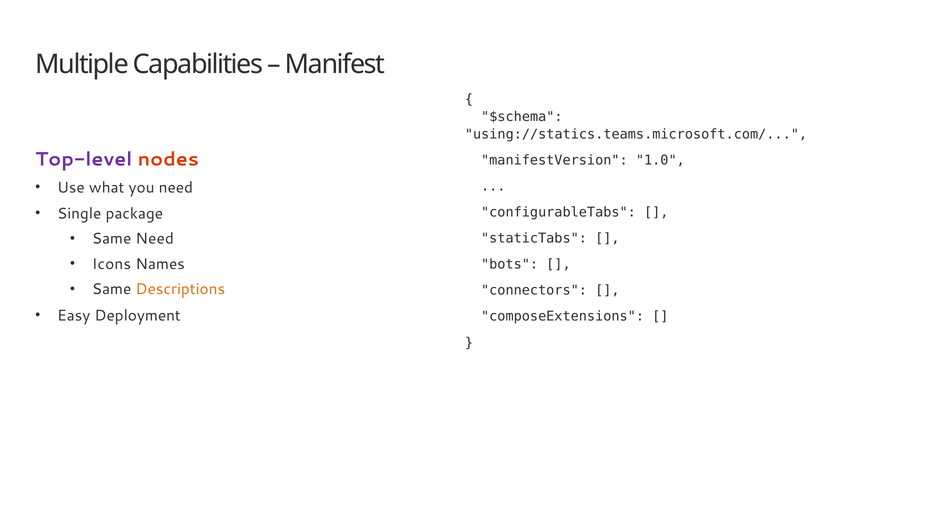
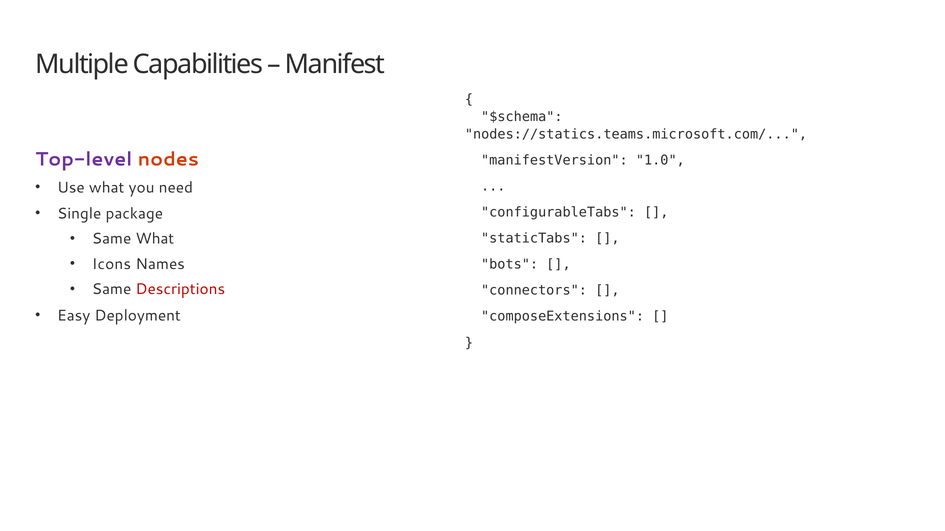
using://statics.teams.microsoft.com/: using://statics.teams.microsoft.com/ -> nodes://statics.teams.microsoft.com/
Same Need: Need -> What
Descriptions colour: orange -> red
